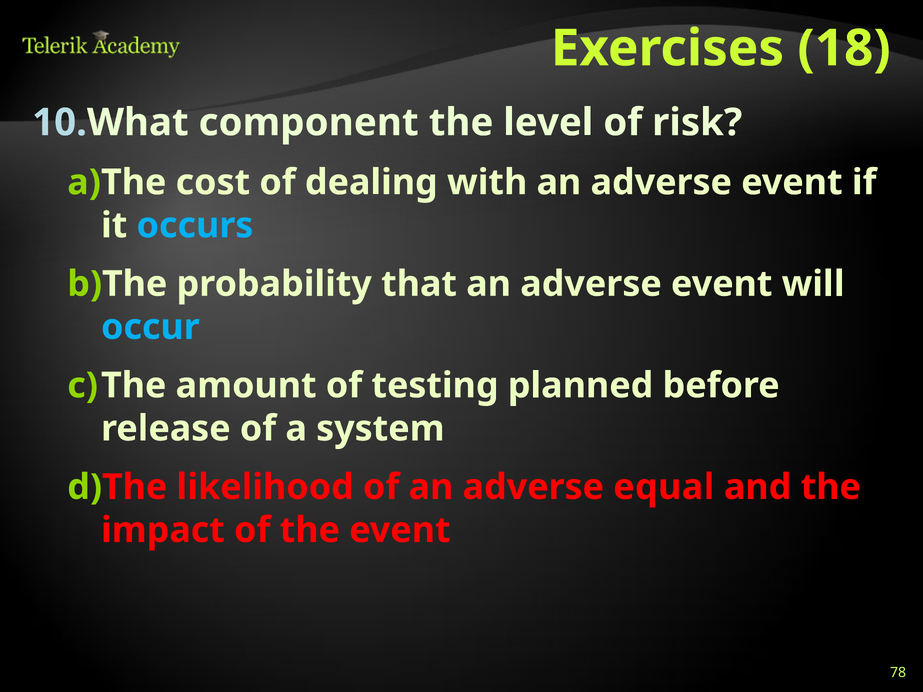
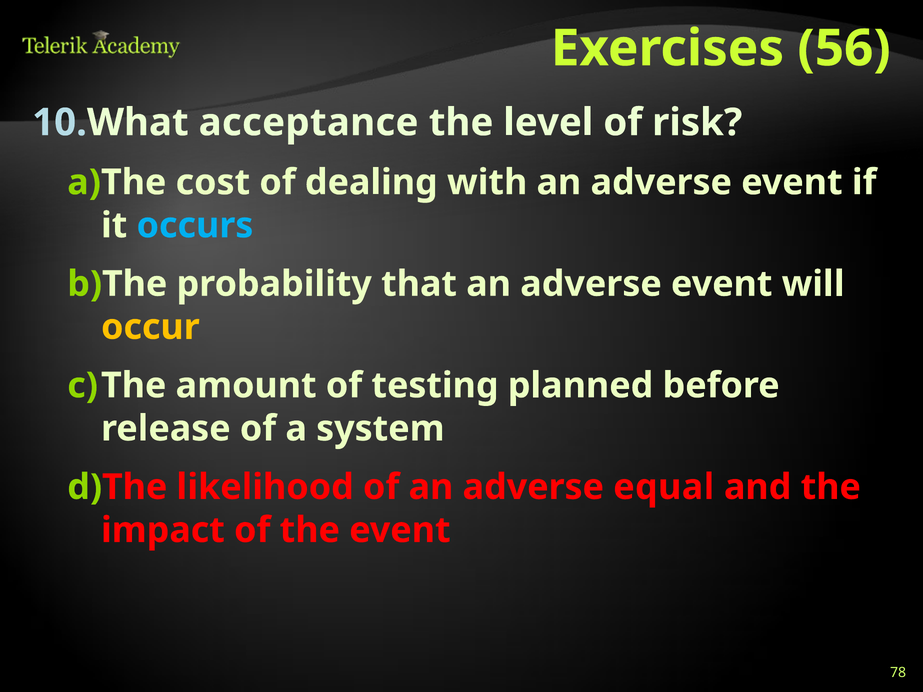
18: 18 -> 56
component: component -> acceptance
occur colour: light blue -> yellow
